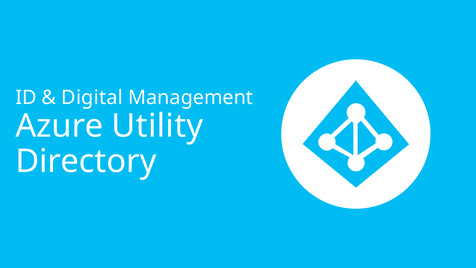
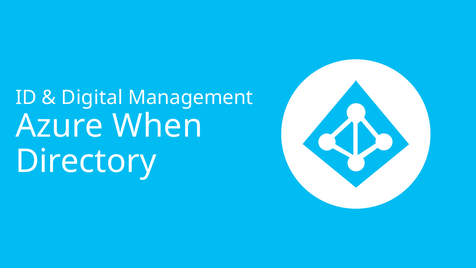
Utility: Utility -> When
